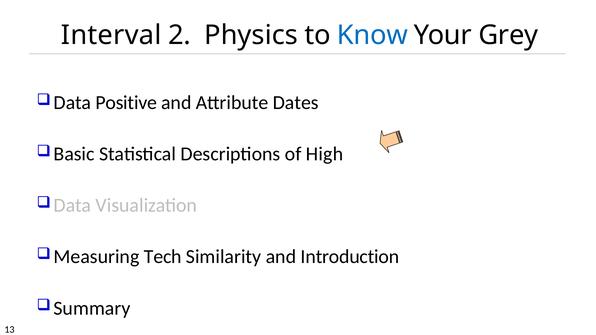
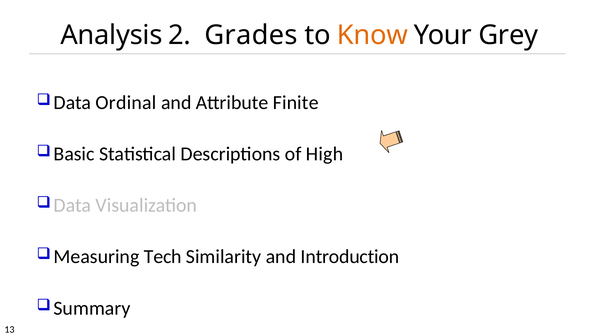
Interval: Interval -> Analysis
Physics: Physics -> Grades
Know colour: blue -> orange
Positive: Positive -> Ordinal
Dates: Dates -> Finite
